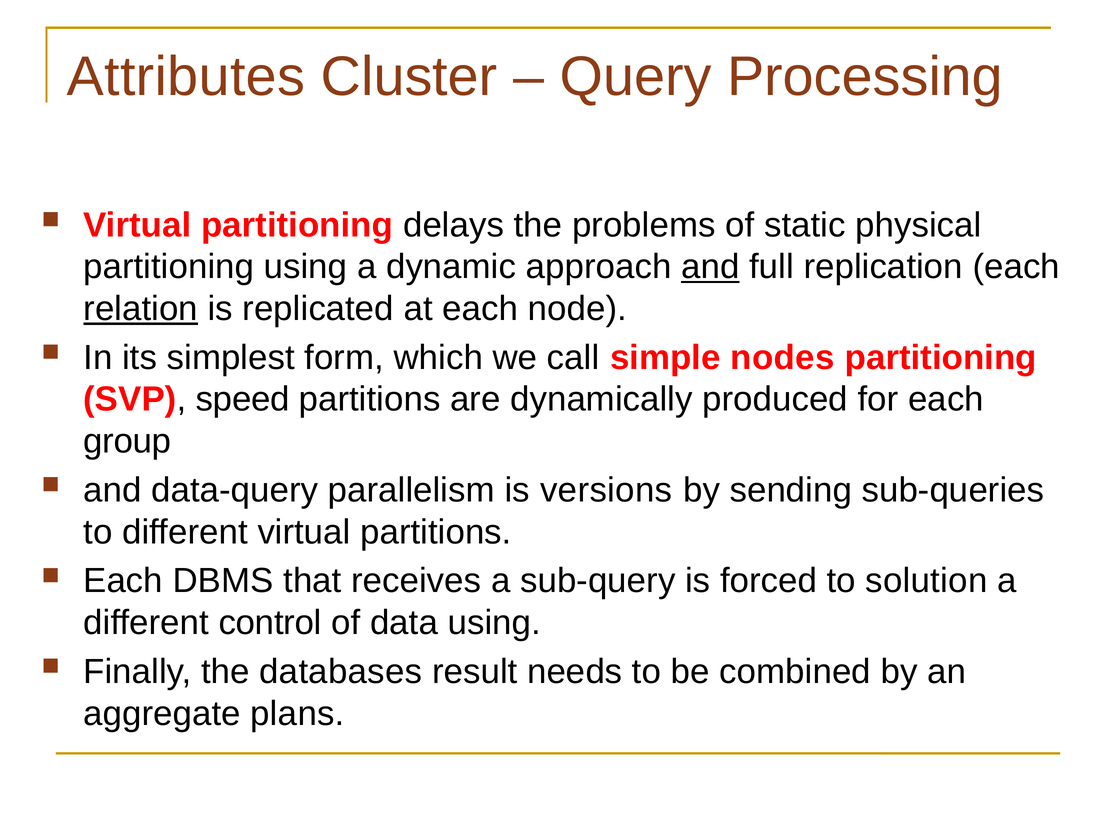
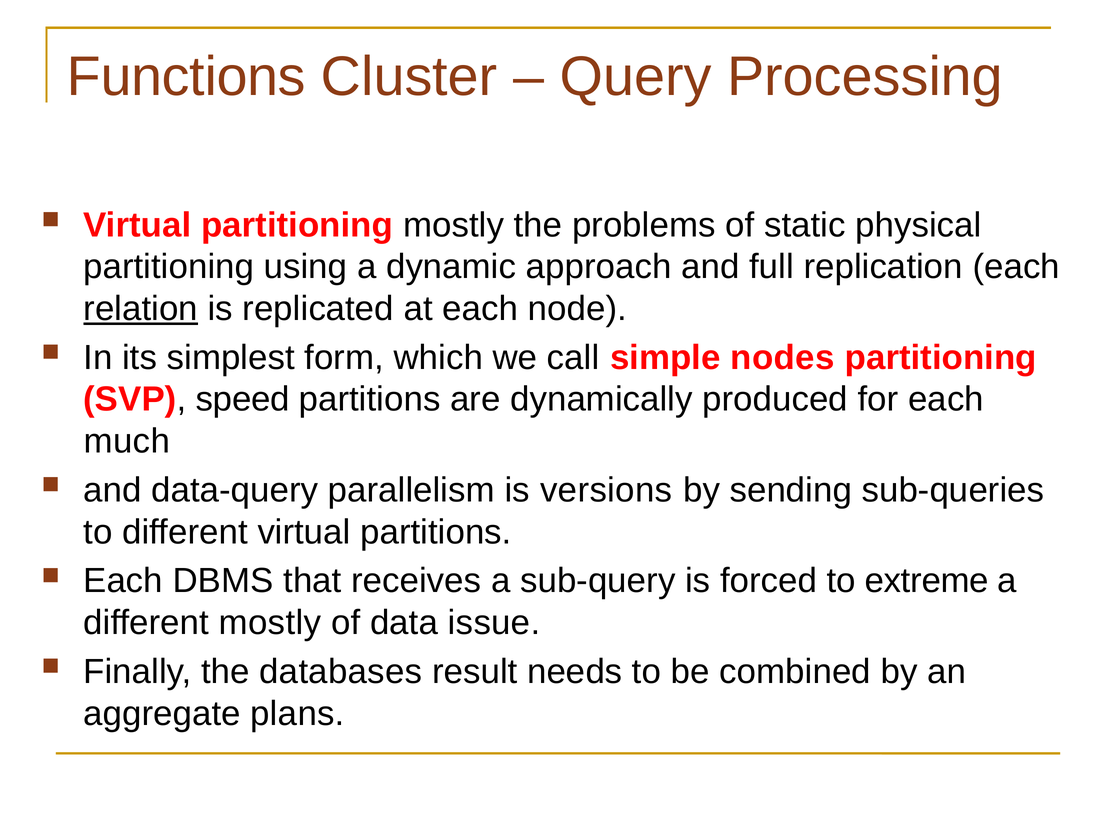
Attributes: Attributes -> Functions
partitioning delays: delays -> mostly
and at (710, 267) underline: present -> none
group: group -> much
solution: solution -> extreme
different control: control -> mostly
data using: using -> issue
